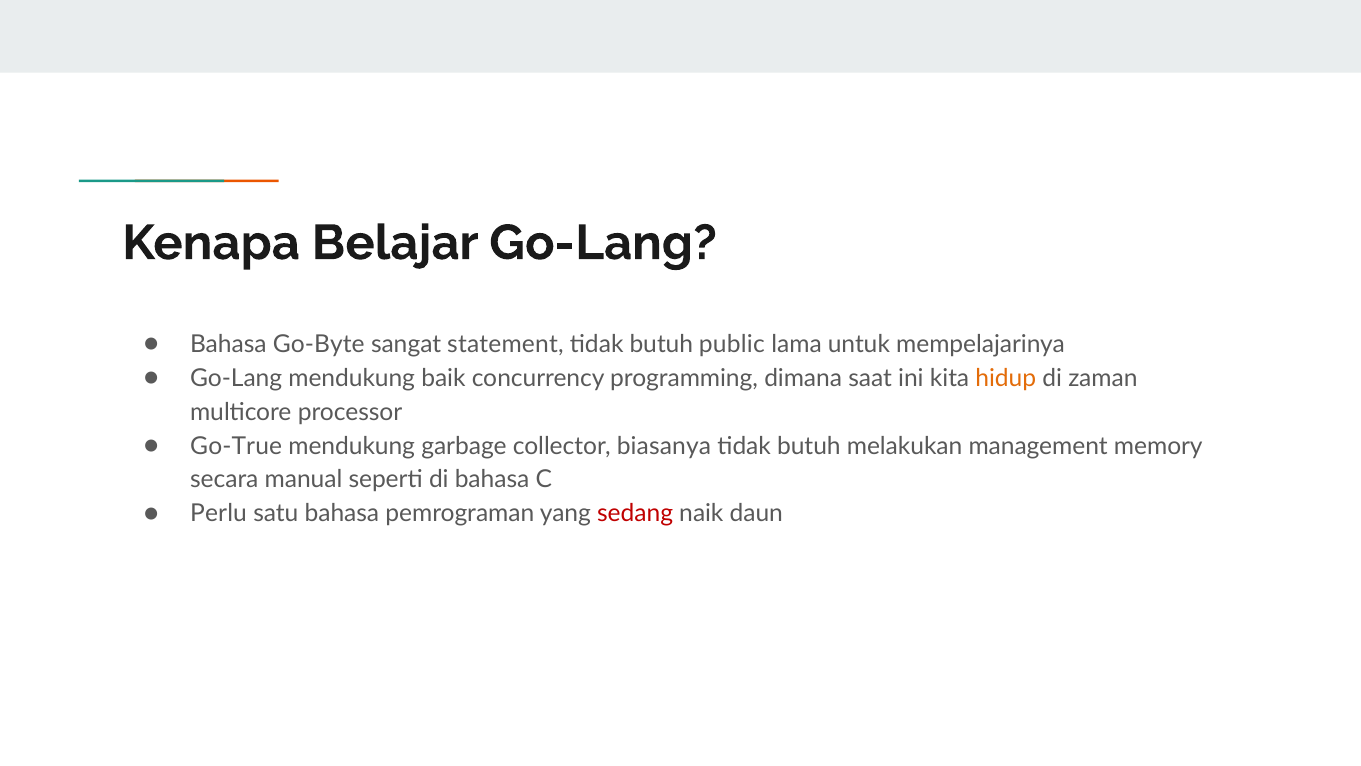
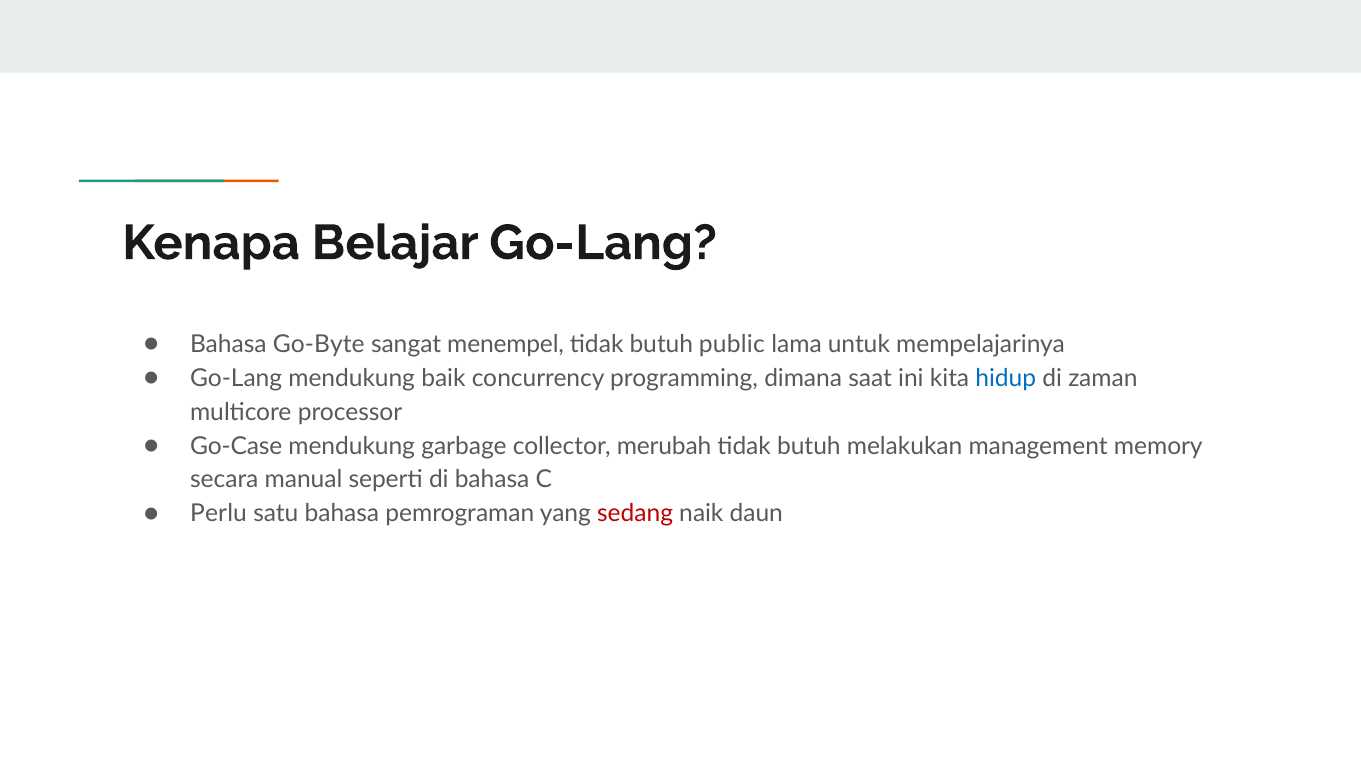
statement: statement -> menempel
hidup colour: orange -> blue
Go-True: Go-True -> Go-Case
biasanya: biasanya -> merubah
